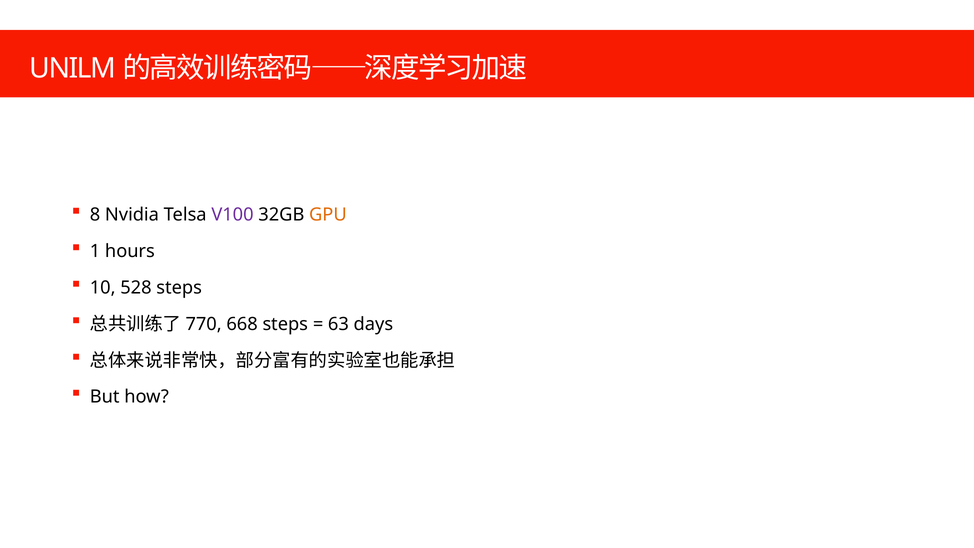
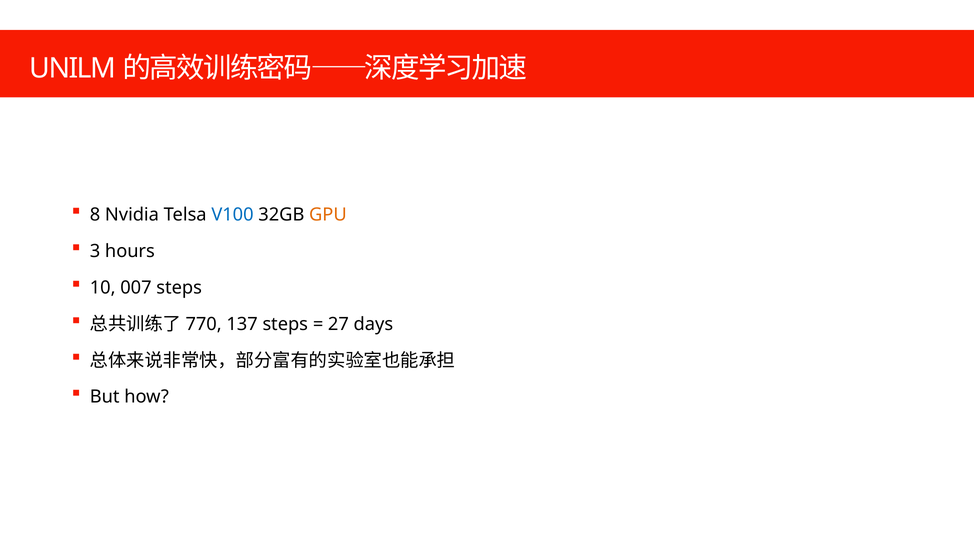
V100 colour: purple -> blue
1: 1 -> 3
528: 528 -> 007
668: 668 -> 137
63: 63 -> 27
